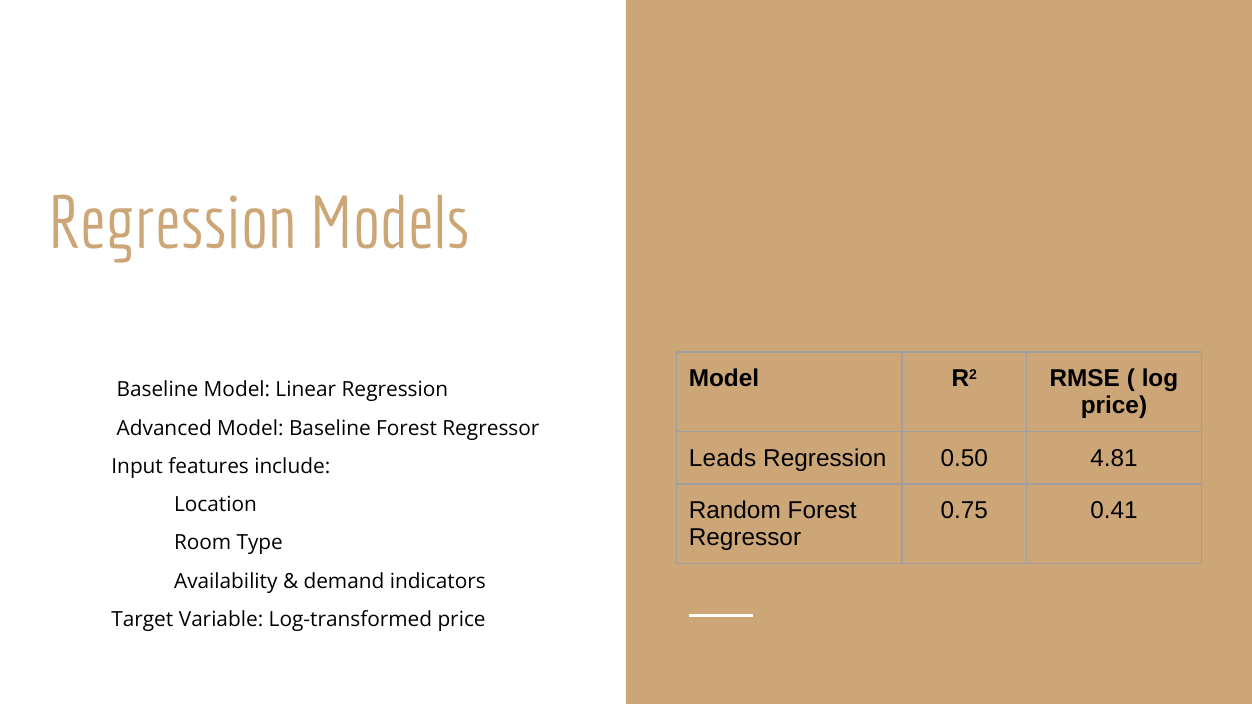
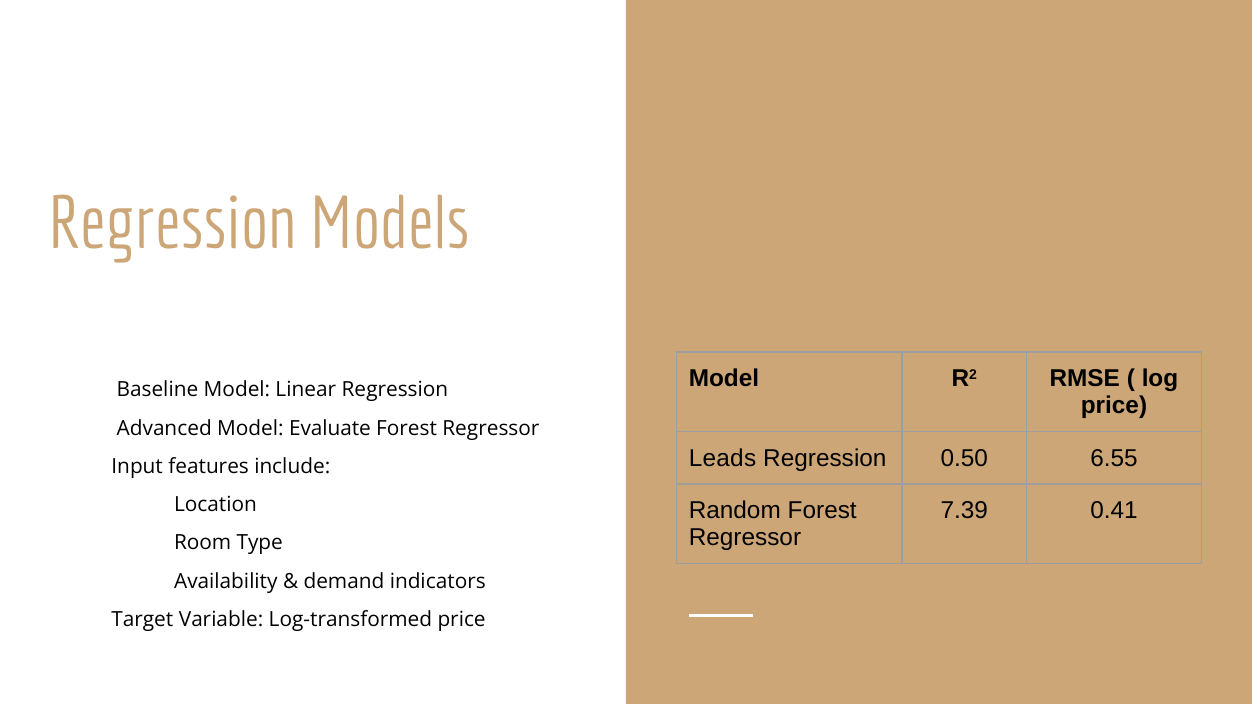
Model Baseline: Baseline -> Evaluate
4.81: 4.81 -> 6.55
0.75: 0.75 -> 7.39
